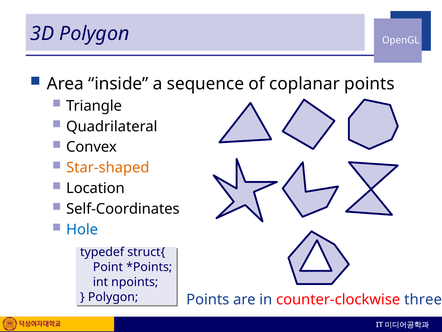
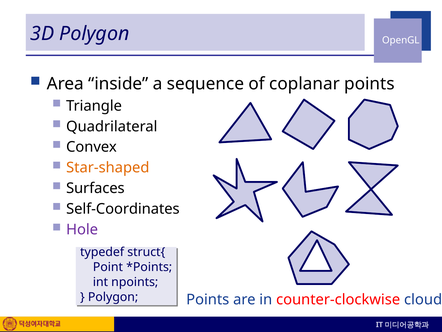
Location: Location -> Surfaces
Hole colour: blue -> purple
three: three -> cloud
